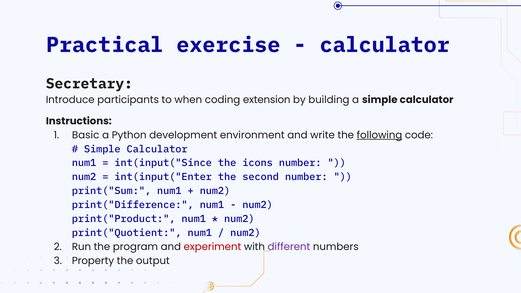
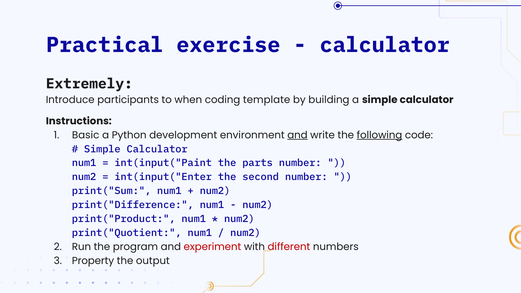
Secretary: Secretary -> Extremely
extension: extension -> template
and at (297, 135) underline: none -> present
int(input("Since: int(input("Since -> int(input("Paint
icons: icons -> parts
different colour: purple -> red
